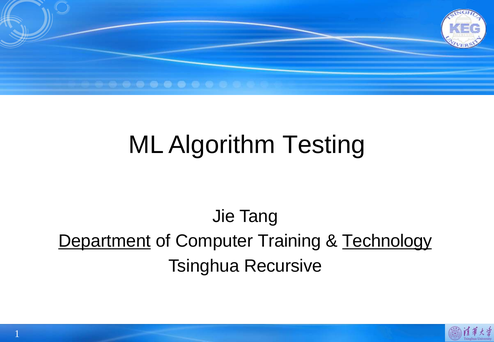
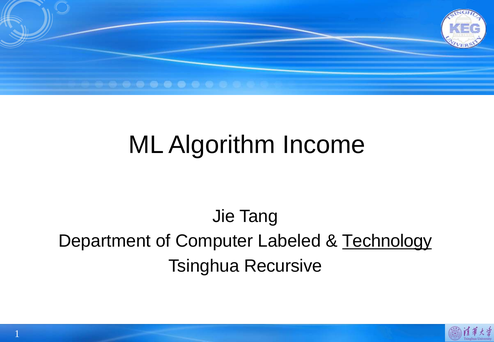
Testing: Testing -> Income
Department underline: present -> none
Training: Training -> Labeled
